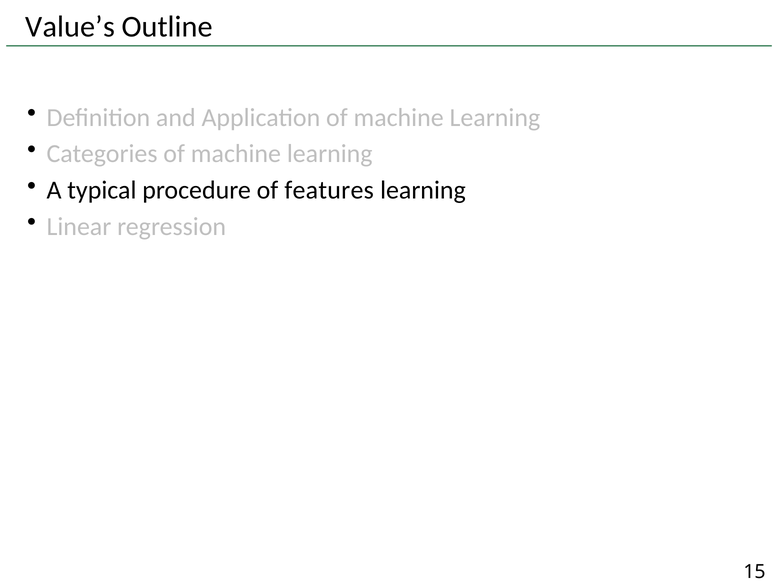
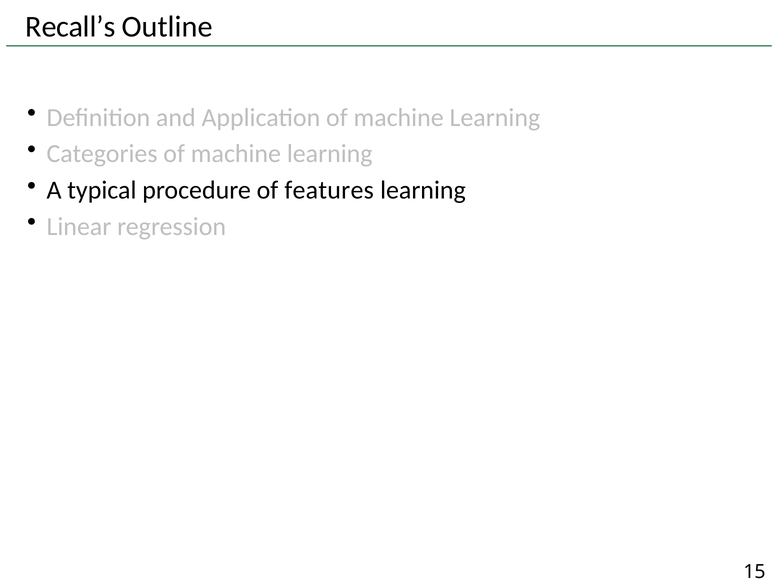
Value’s: Value’s -> Recall’s
